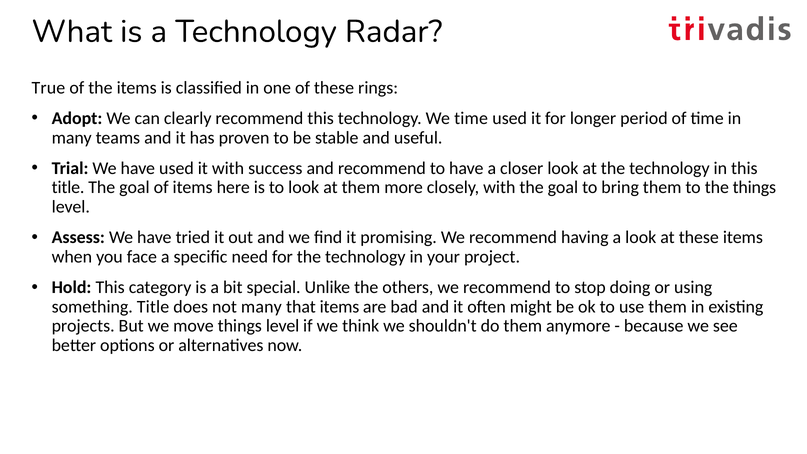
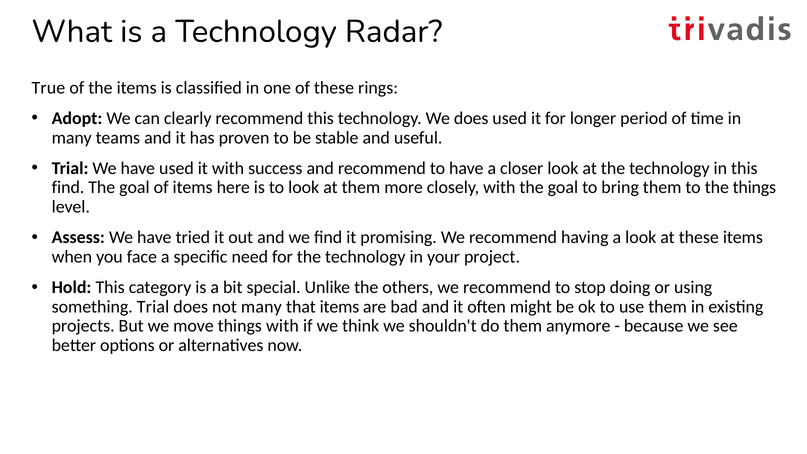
We time: time -> does
title at (68, 188): title -> find
something Title: Title -> Trial
move things level: level -> with
